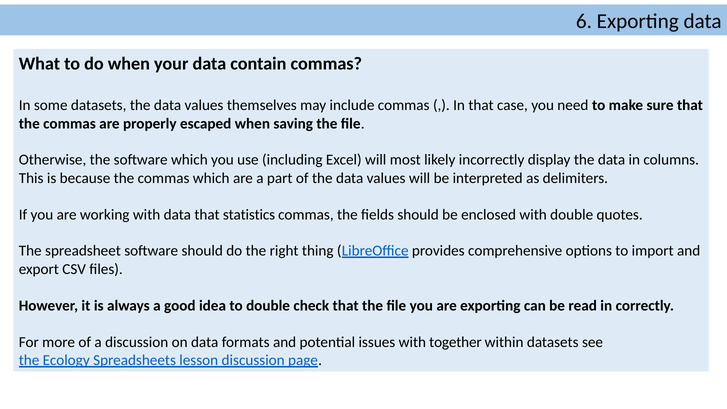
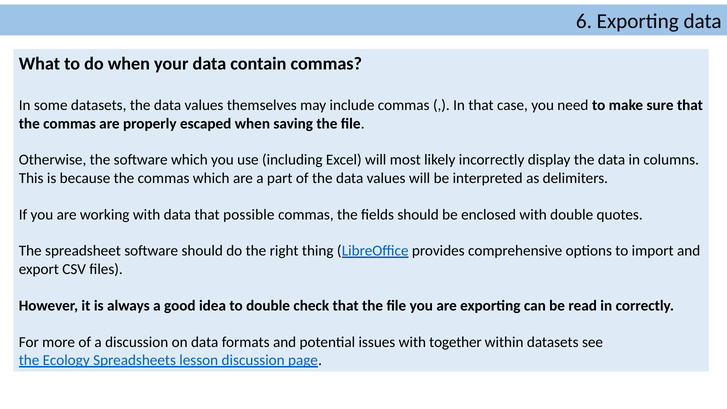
statistics: statistics -> possible
